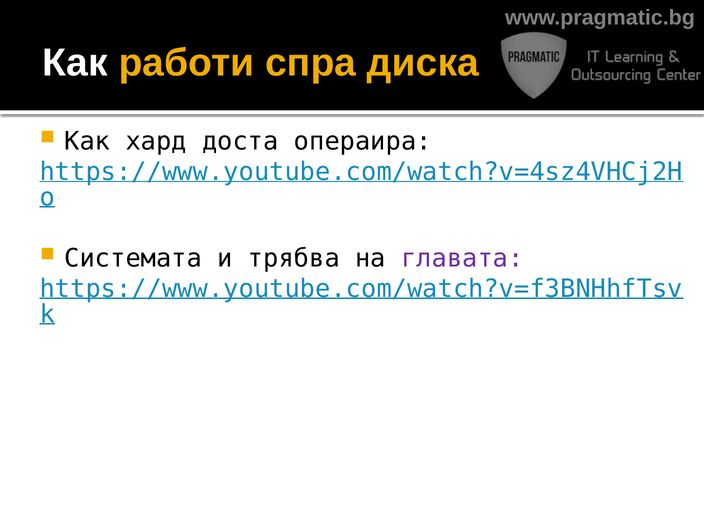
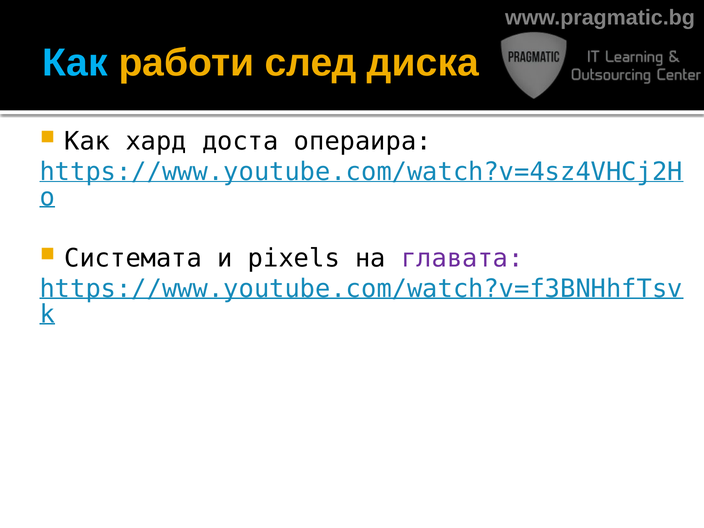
Как at (75, 63) colour: white -> light blue
спра: спра -> след
трябва: трябва -> pixels
